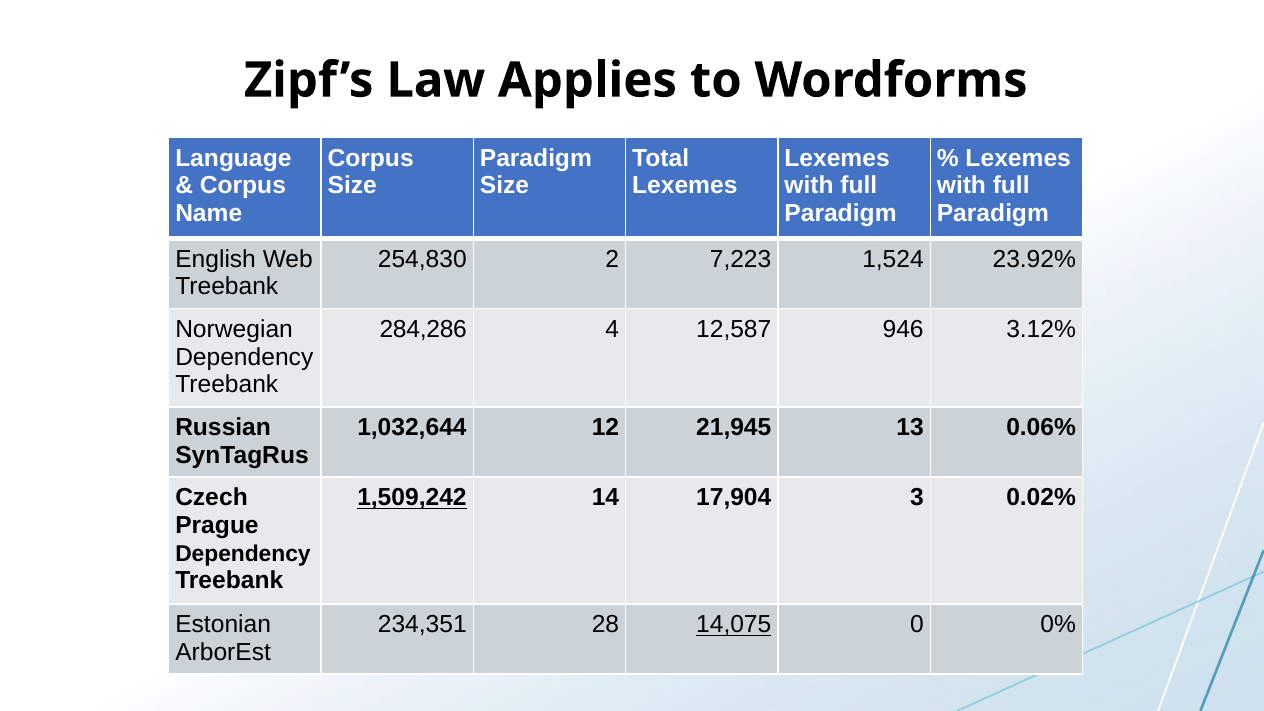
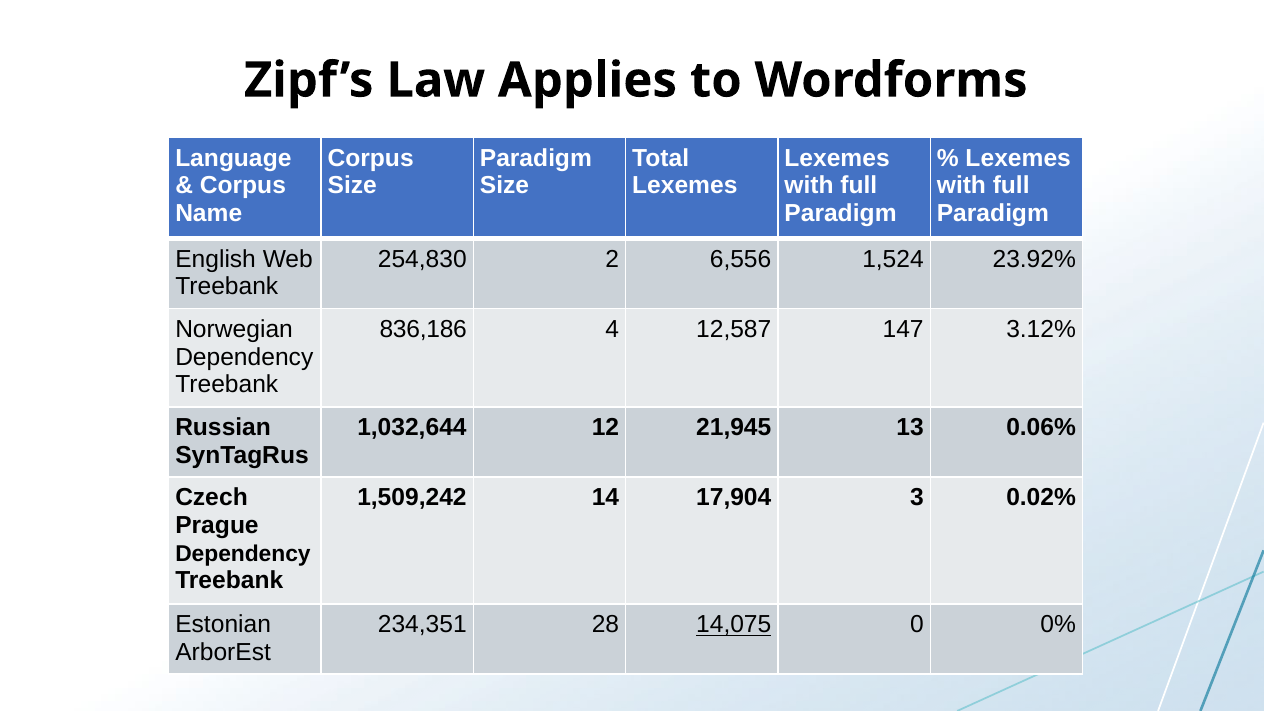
7,223: 7,223 -> 6,556
284,286: 284,286 -> 836,186
946: 946 -> 147
1,509,242 underline: present -> none
